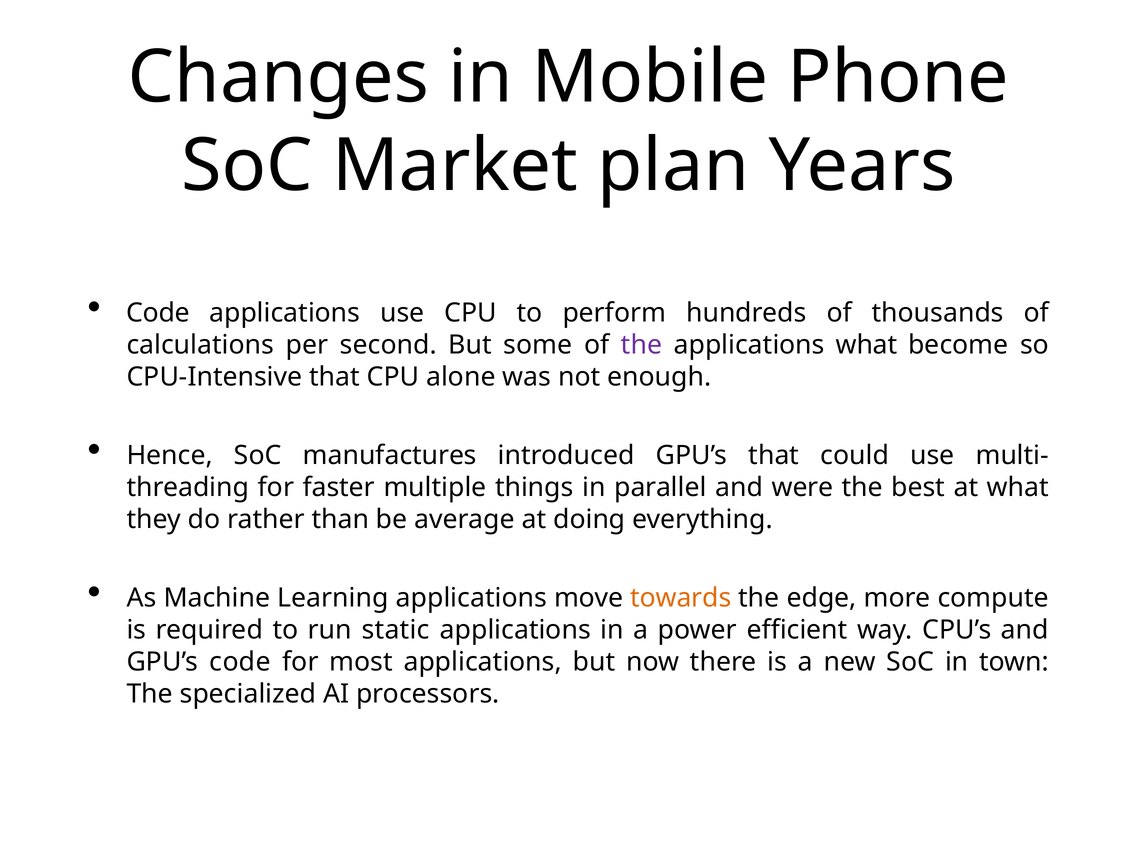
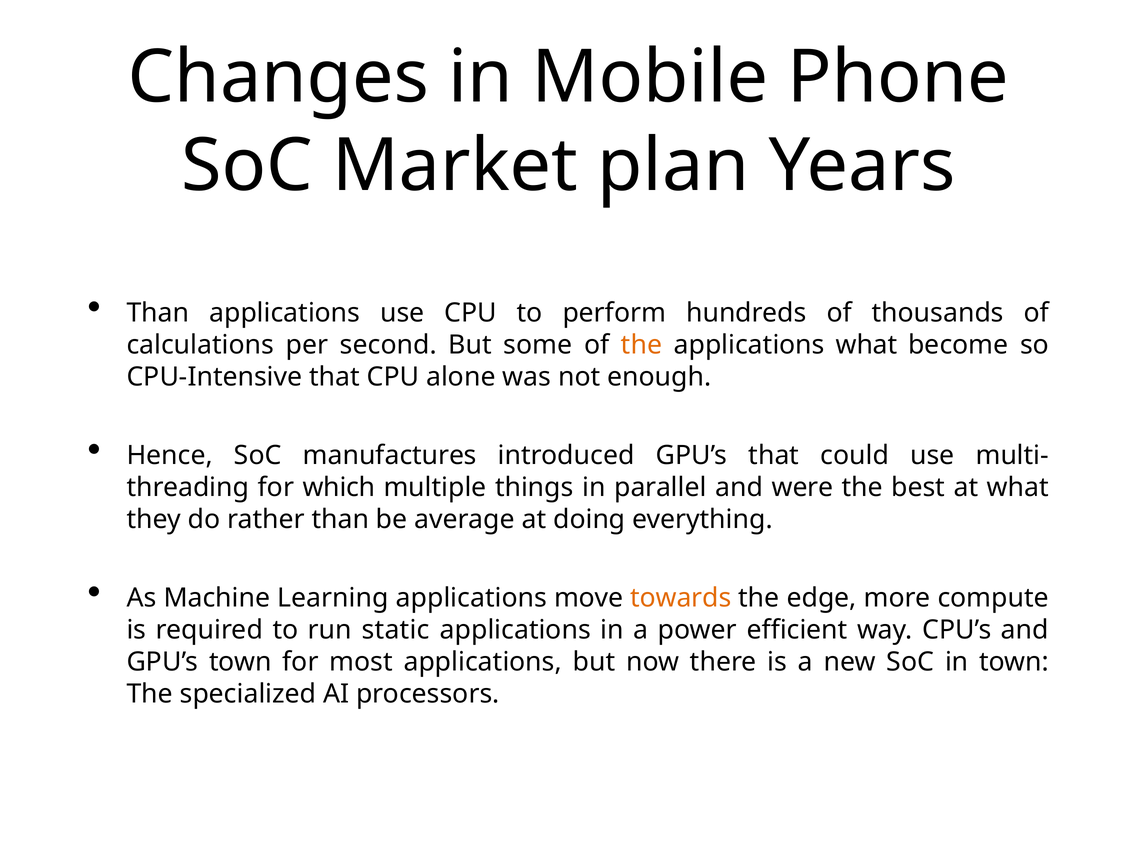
Code at (158, 313): Code -> Than
the at (641, 345) colour: purple -> orange
faster: faster -> which
GPU’s code: code -> town
